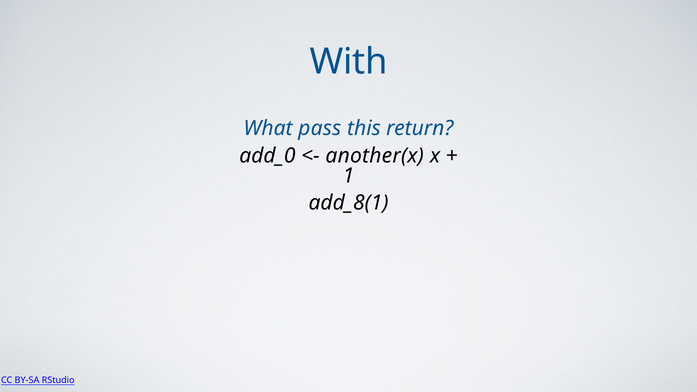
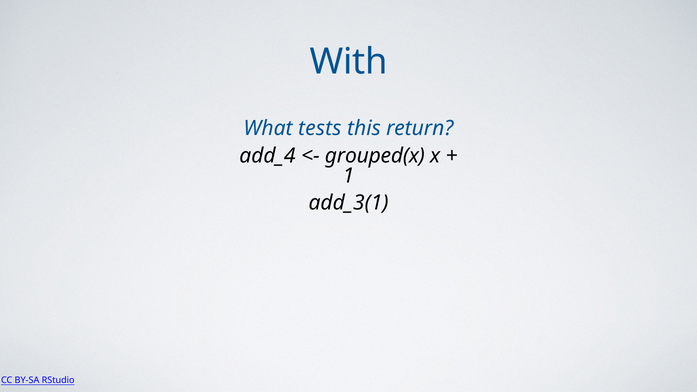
pass: pass -> tests
add_0: add_0 -> add_4
another(x: another(x -> grouped(x
add_8(1: add_8(1 -> add_3(1
